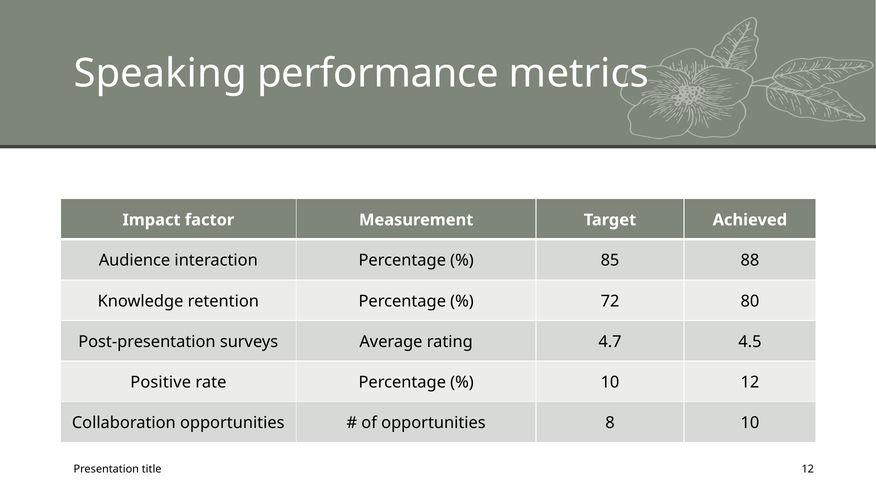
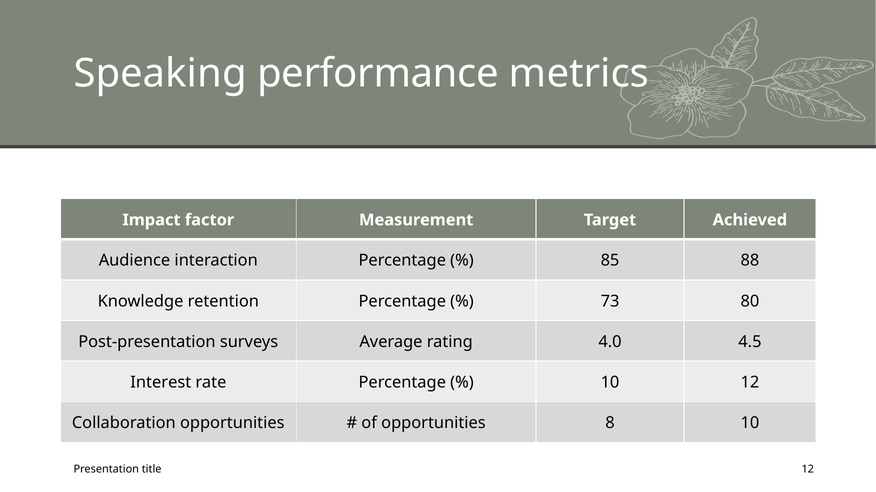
72: 72 -> 73
4.7: 4.7 -> 4.0
Positive: Positive -> Interest
